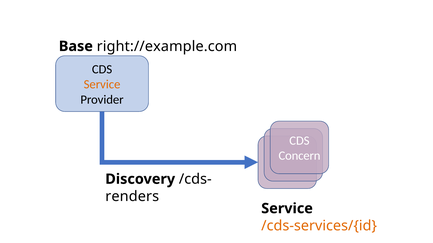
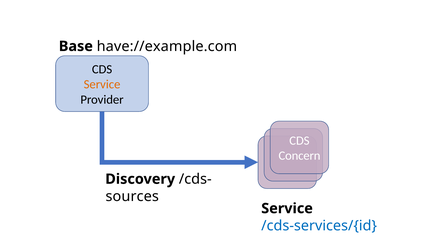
right://example.com: right://example.com -> have://example.com
renders: renders -> sources
/cds-services/{id colour: orange -> blue
